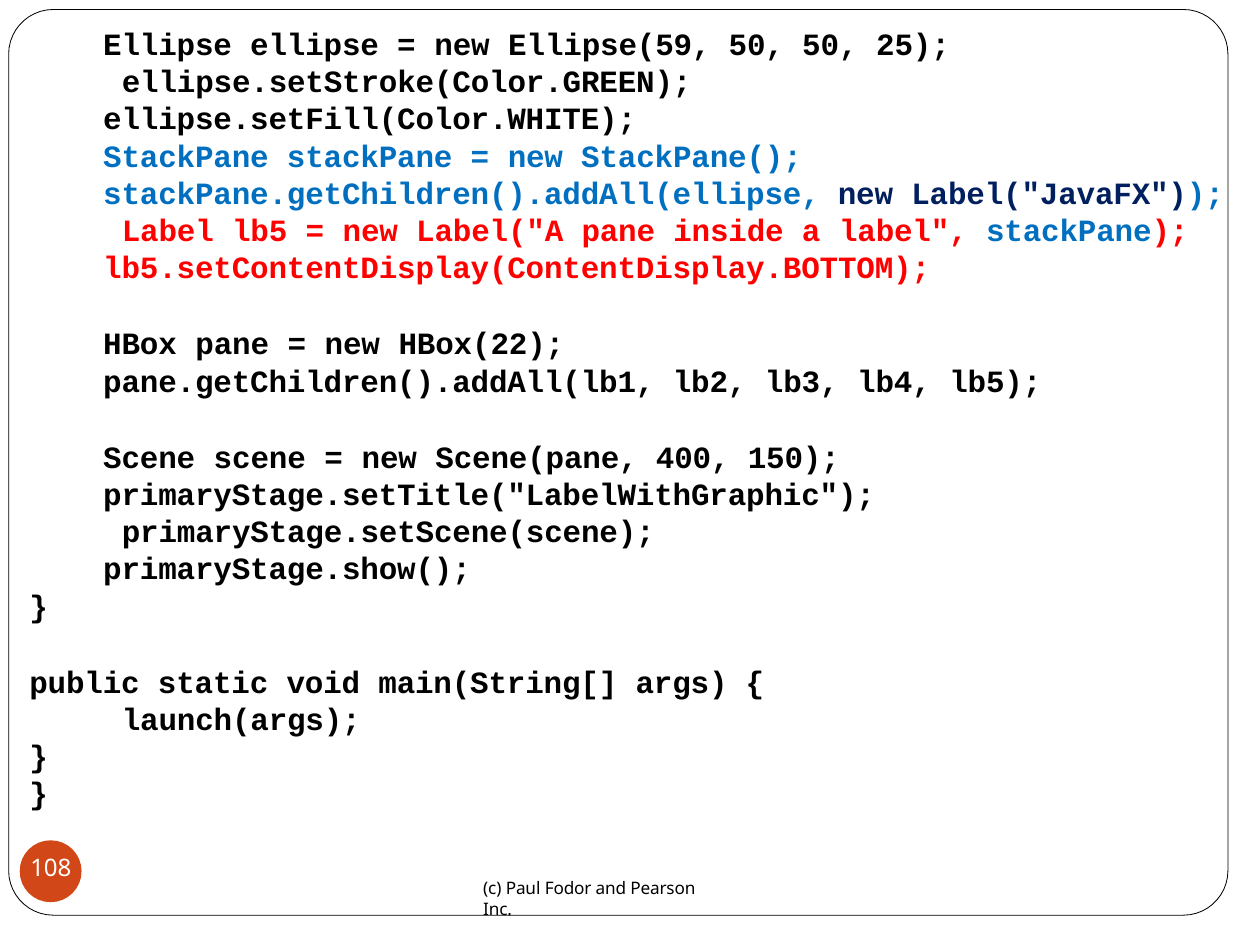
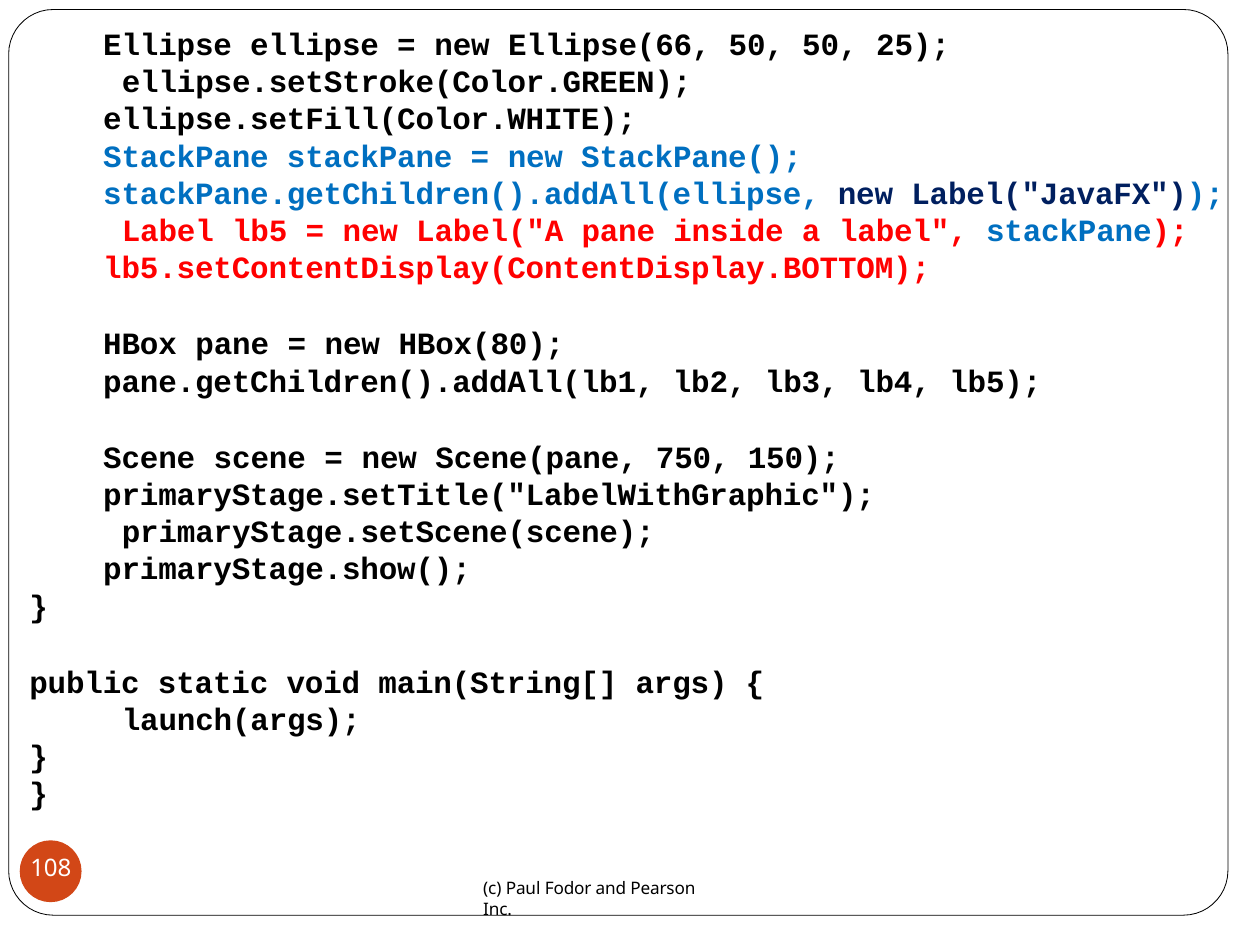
Ellipse(59: Ellipse(59 -> Ellipse(66
HBox(22: HBox(22 -> HBox(80
400: 400 -> 750
